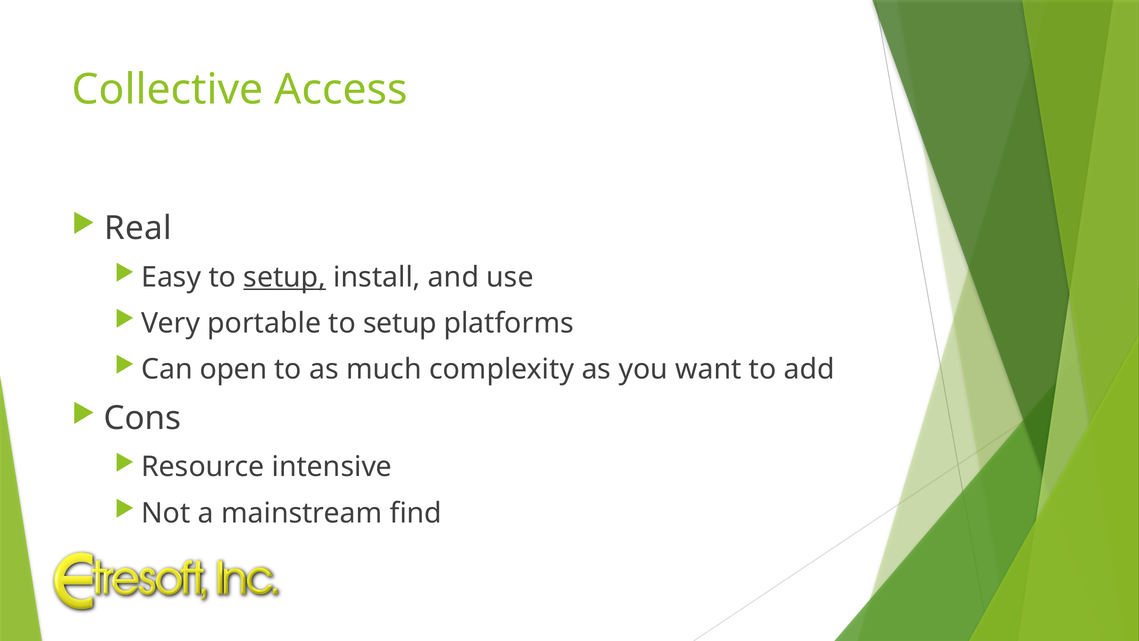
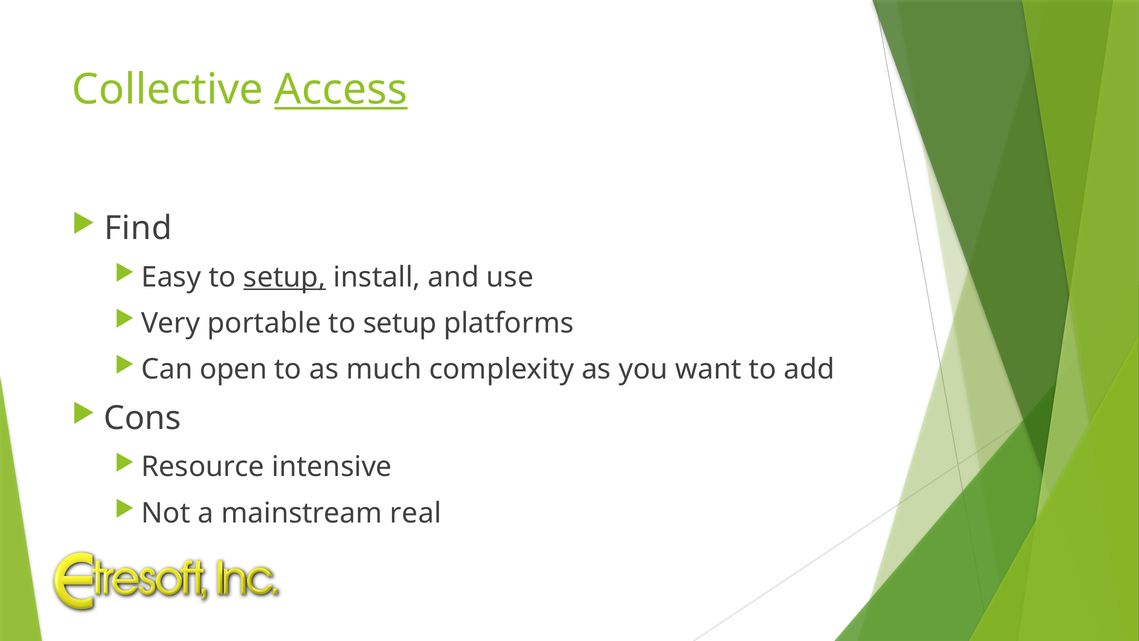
Access underline: none -> present
Real: Real -> Find
find: find -> real
